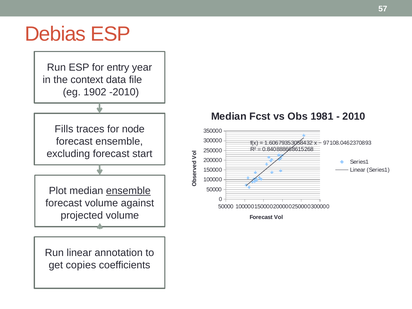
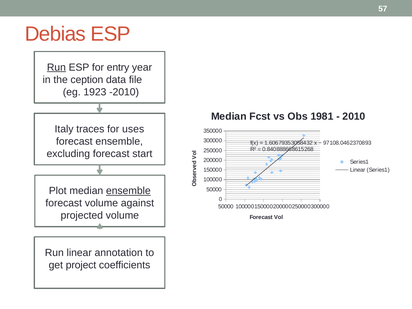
Run at (56, 67) underline: none -> present
context: context -> ception
1902: 1902 -> 1923
Fills: Fills -> Italy
node: node -> uses
copies: copies -> project
